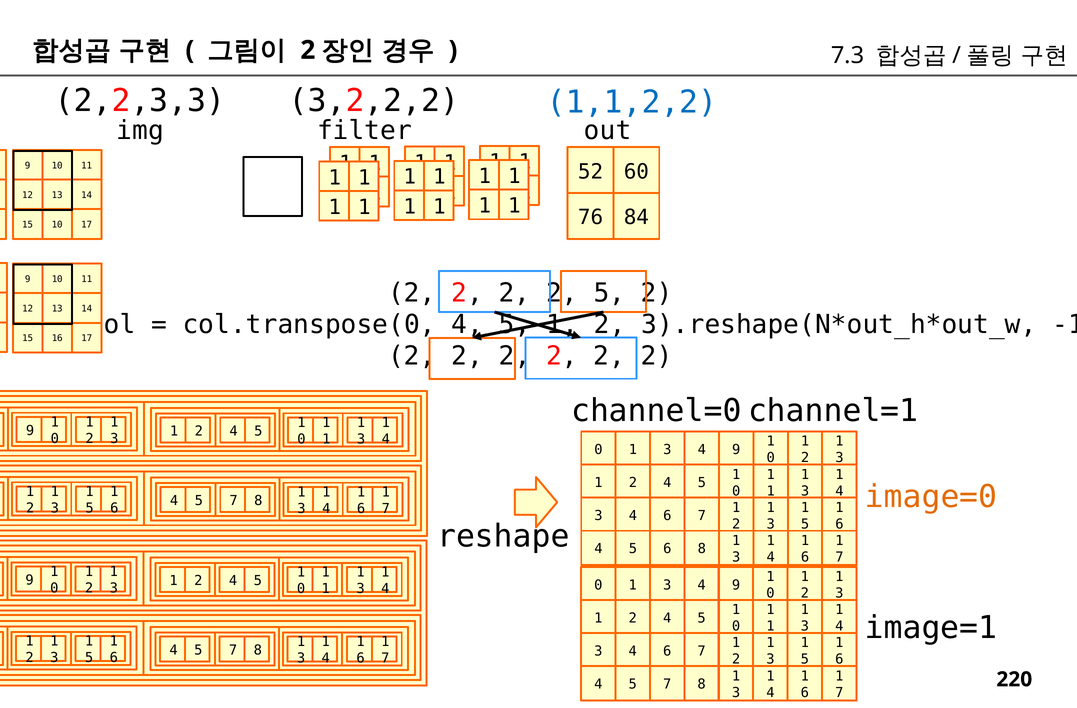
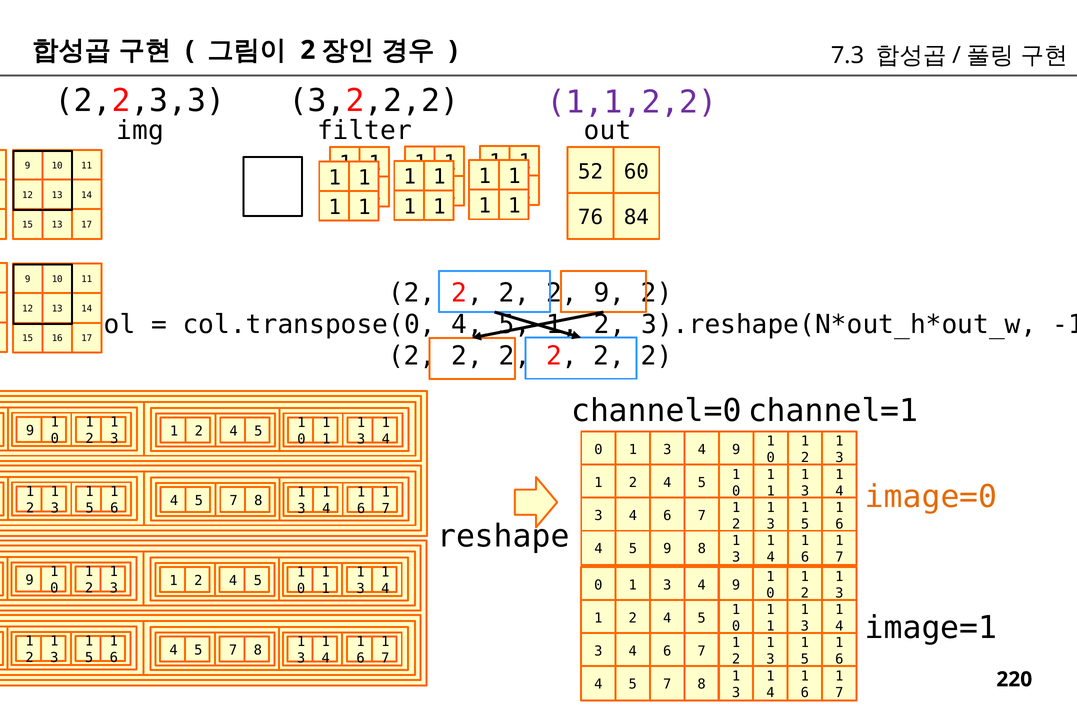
1,1,2,2 colour: blue -> purple
15 10: 10 -> 13
2 2 5: 5 -> 9
5 6: 6 -> 9
